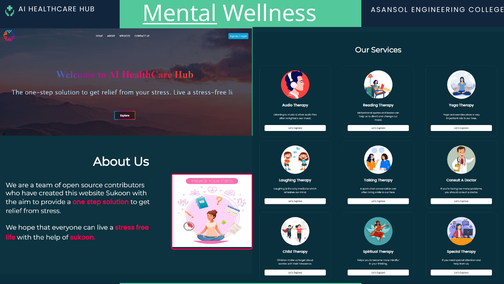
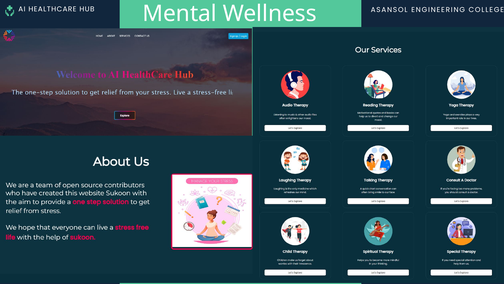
Mental underline: present -> none
